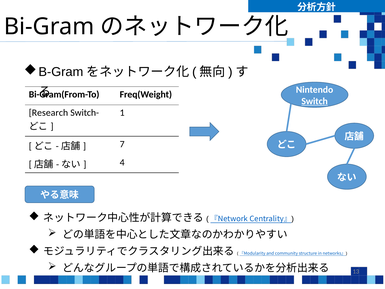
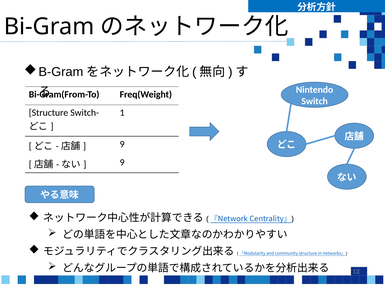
Switch underline: present -> none
Research at (48, 113): Research -> Structure
7 at (122, 144): 7 -> 9
4 at (122, 162): 4 -> 9
